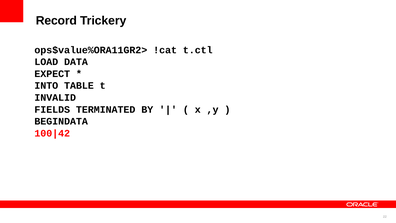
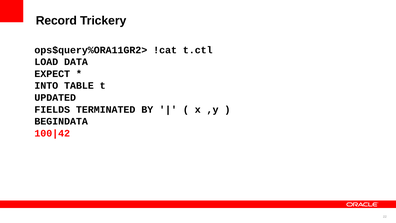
ops$value%ORA11GR2>: ops$value%ORA11GR2> -> ops$query%ORA11GR2>
INVALID: INVALID -> UPDATED
